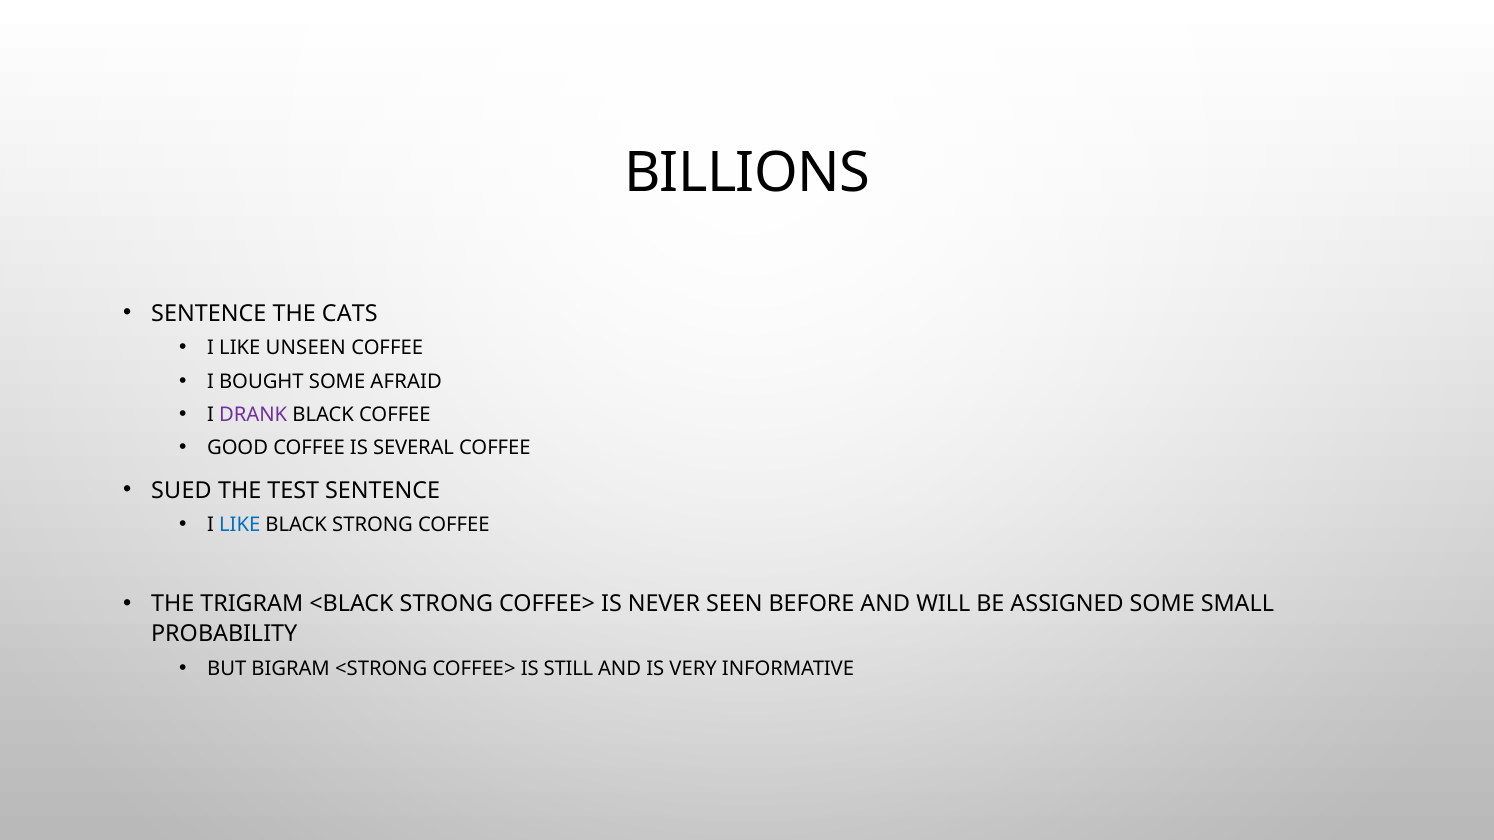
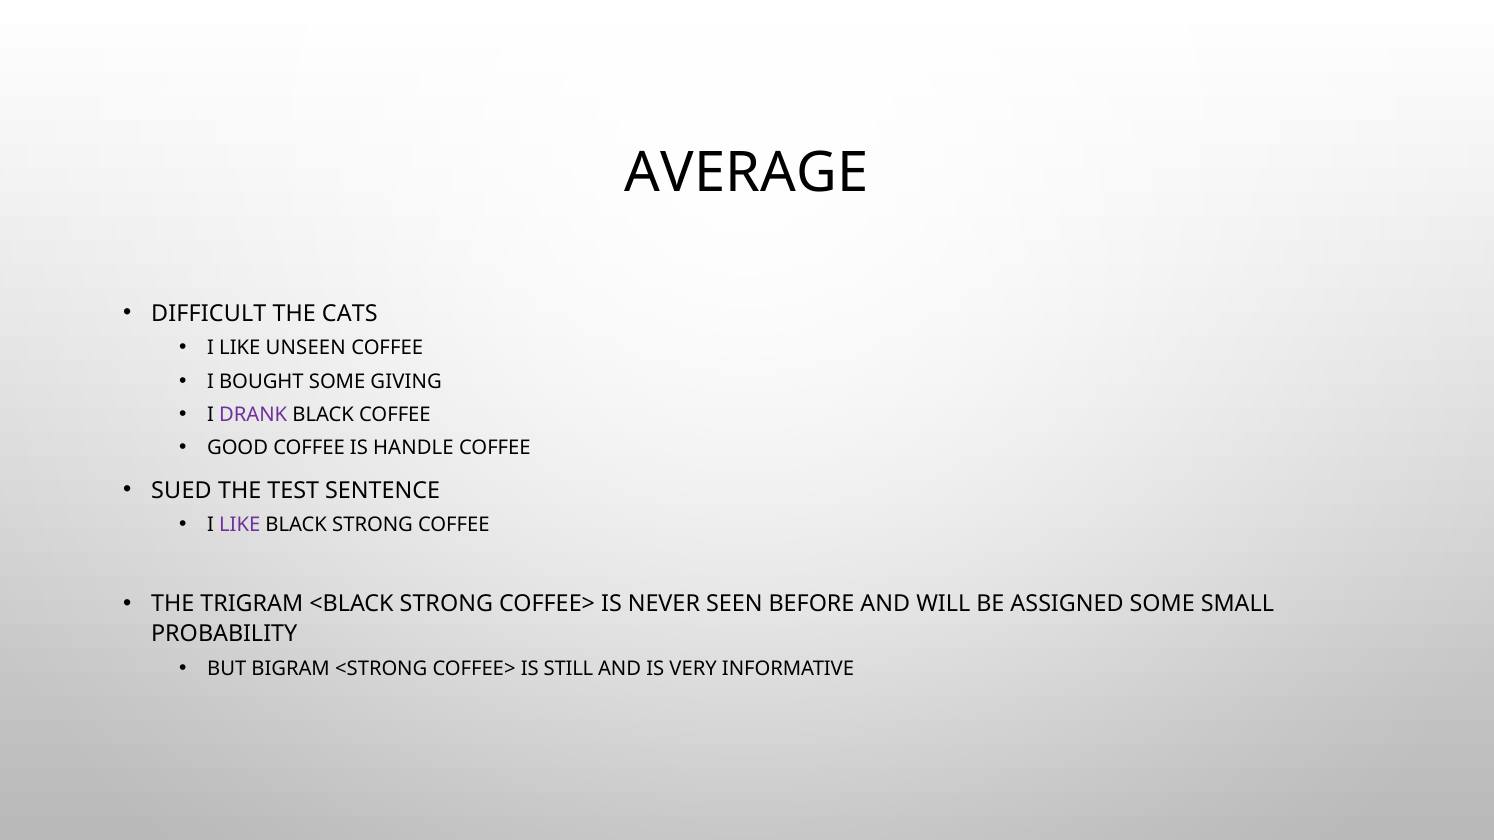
BILLIONS: BILLIONS -> AVERAGE
SENTENCE at (209, 313): SENTENCE -> DIFFICULT
AFRAID: AFRAID -> GIVING
SEVERAL: SEVERAL -> HANDLE
LIKE at (240, 525) colour: blue -> purple
